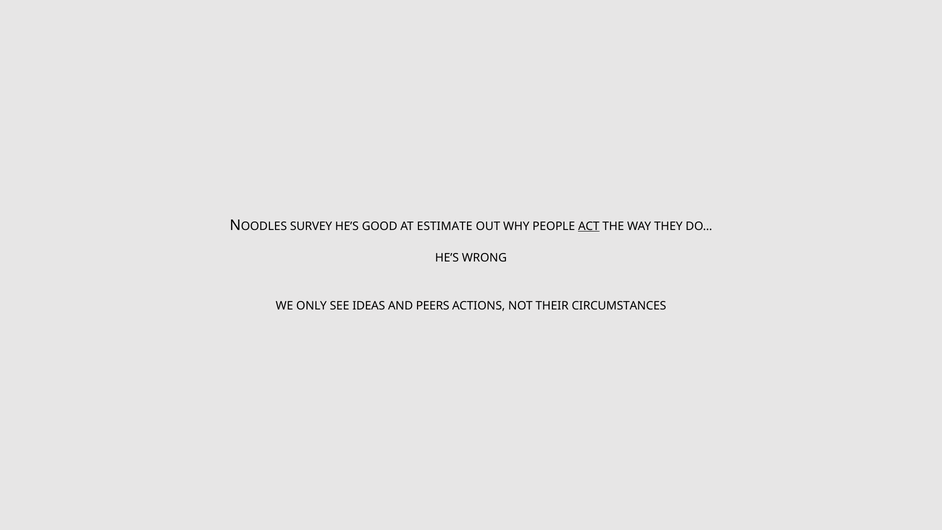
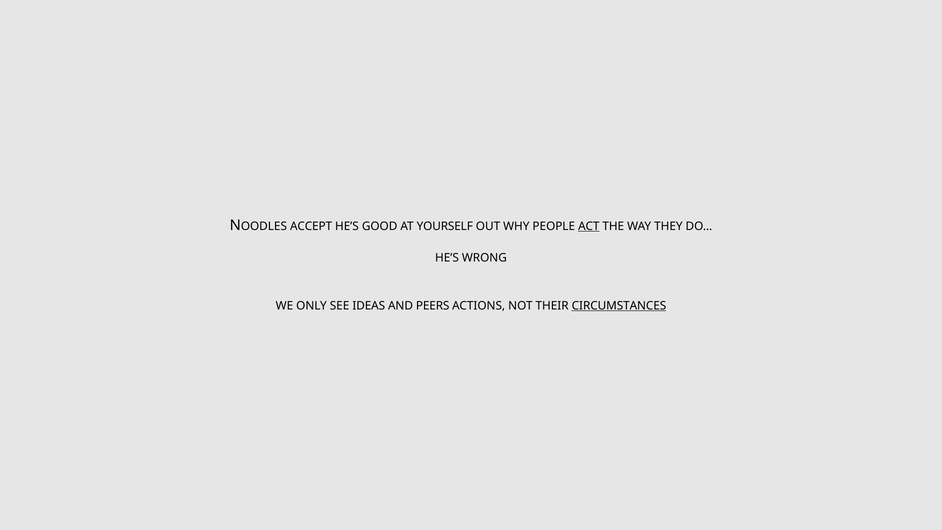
SURVEY: SURVEY -> ACCEPT
ESTIMATE: ESTIMATE -> YOURSELF
CIRCUMSTANCES underline: none -> present
